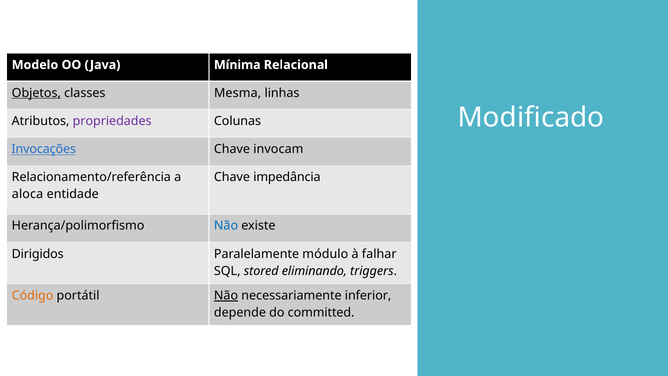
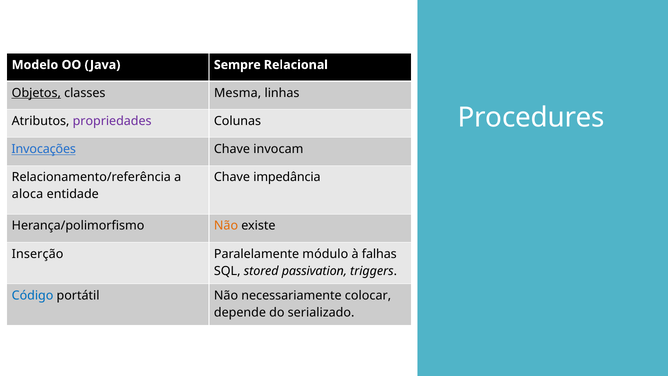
Mínima: Mínima -> Sempre
Modificado: Modificado -> Procedures
Não at (226, 226) colour: blue -> orange
Dirigidos: Dirigidos -> Inserção
falhar: falhar -> falhas
eliminando: eliminando -> passivation
Código colour: orange -> blue
Não at (226, 295) underline: present -> none
inferior: inferior -> colocar
committed: committed -> serializado
